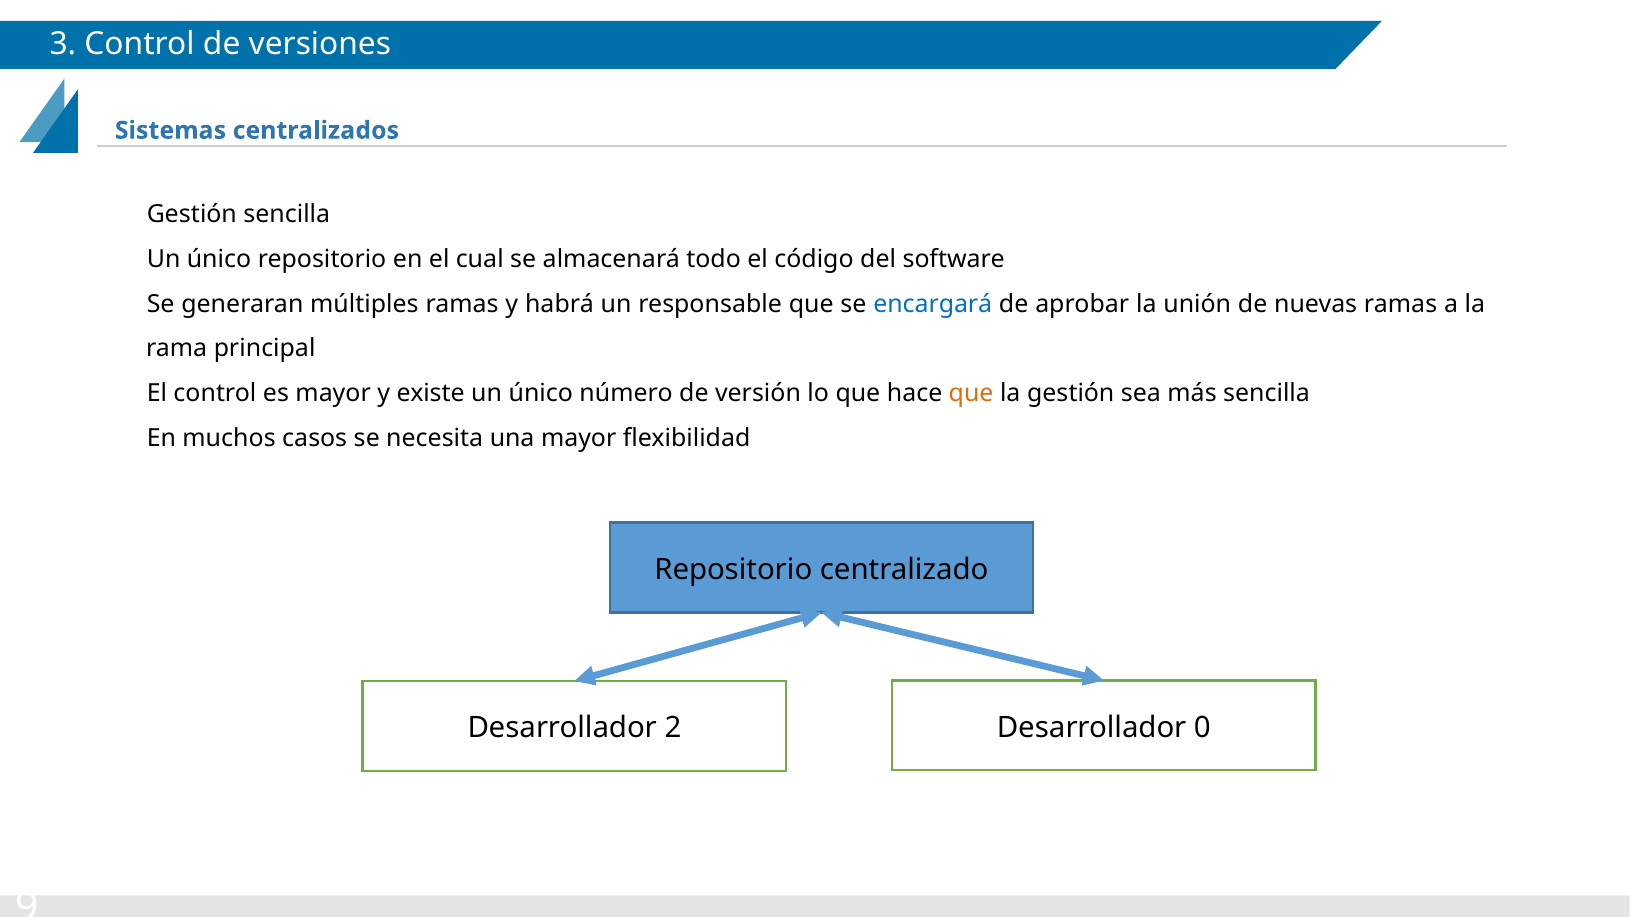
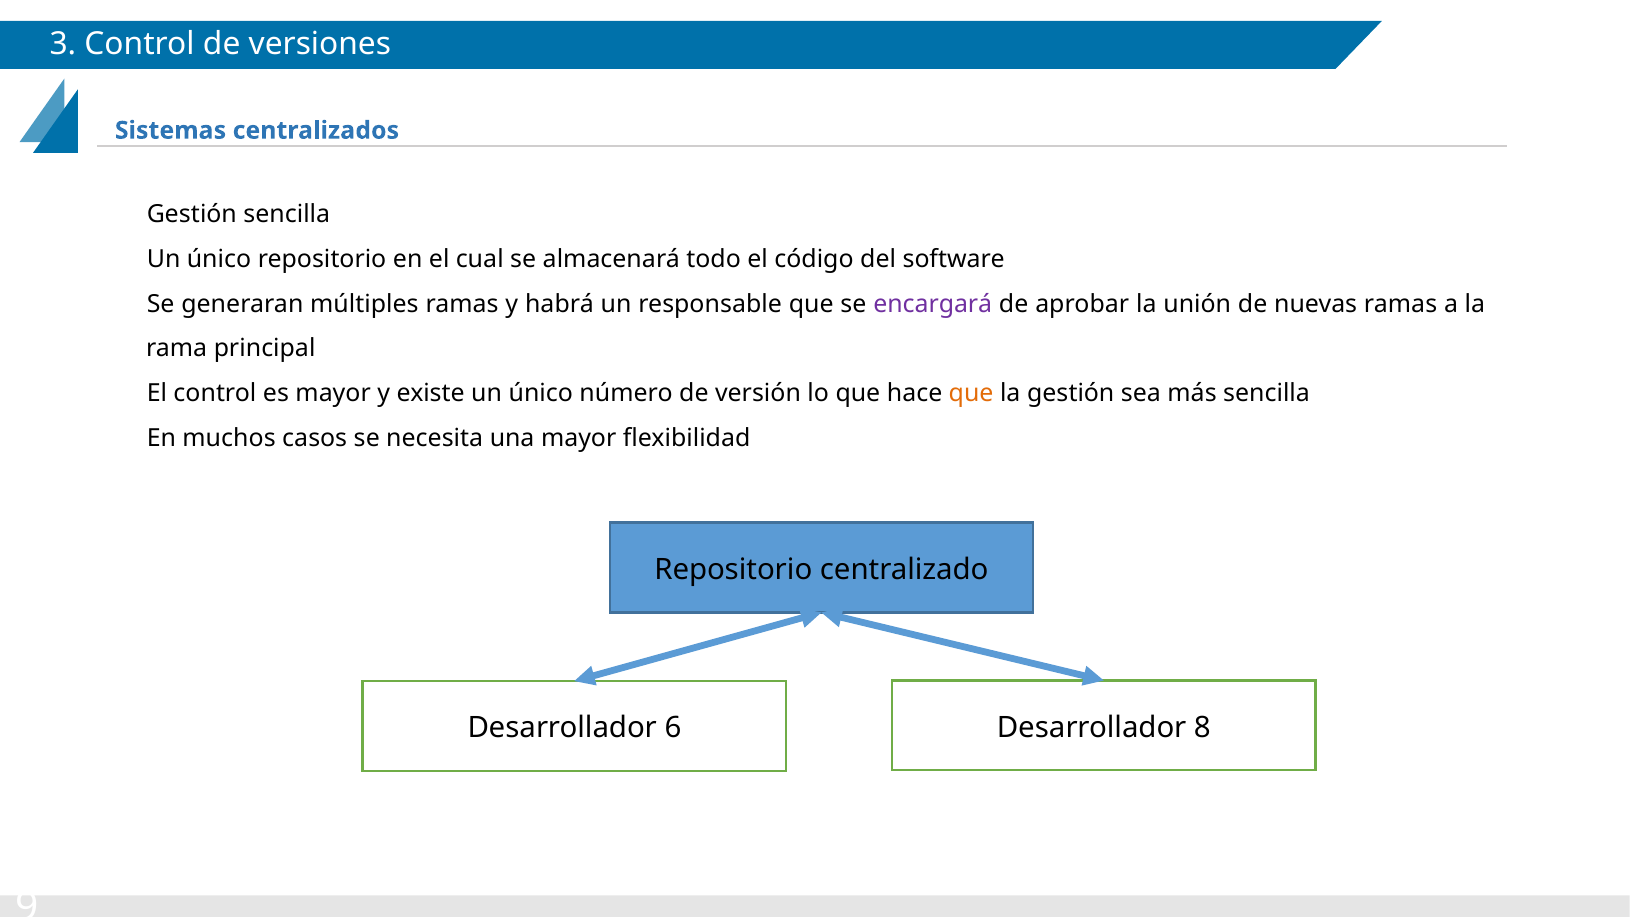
encargará colour: blue -> purple
2: 2 -> 6
0: 0 -> 8
